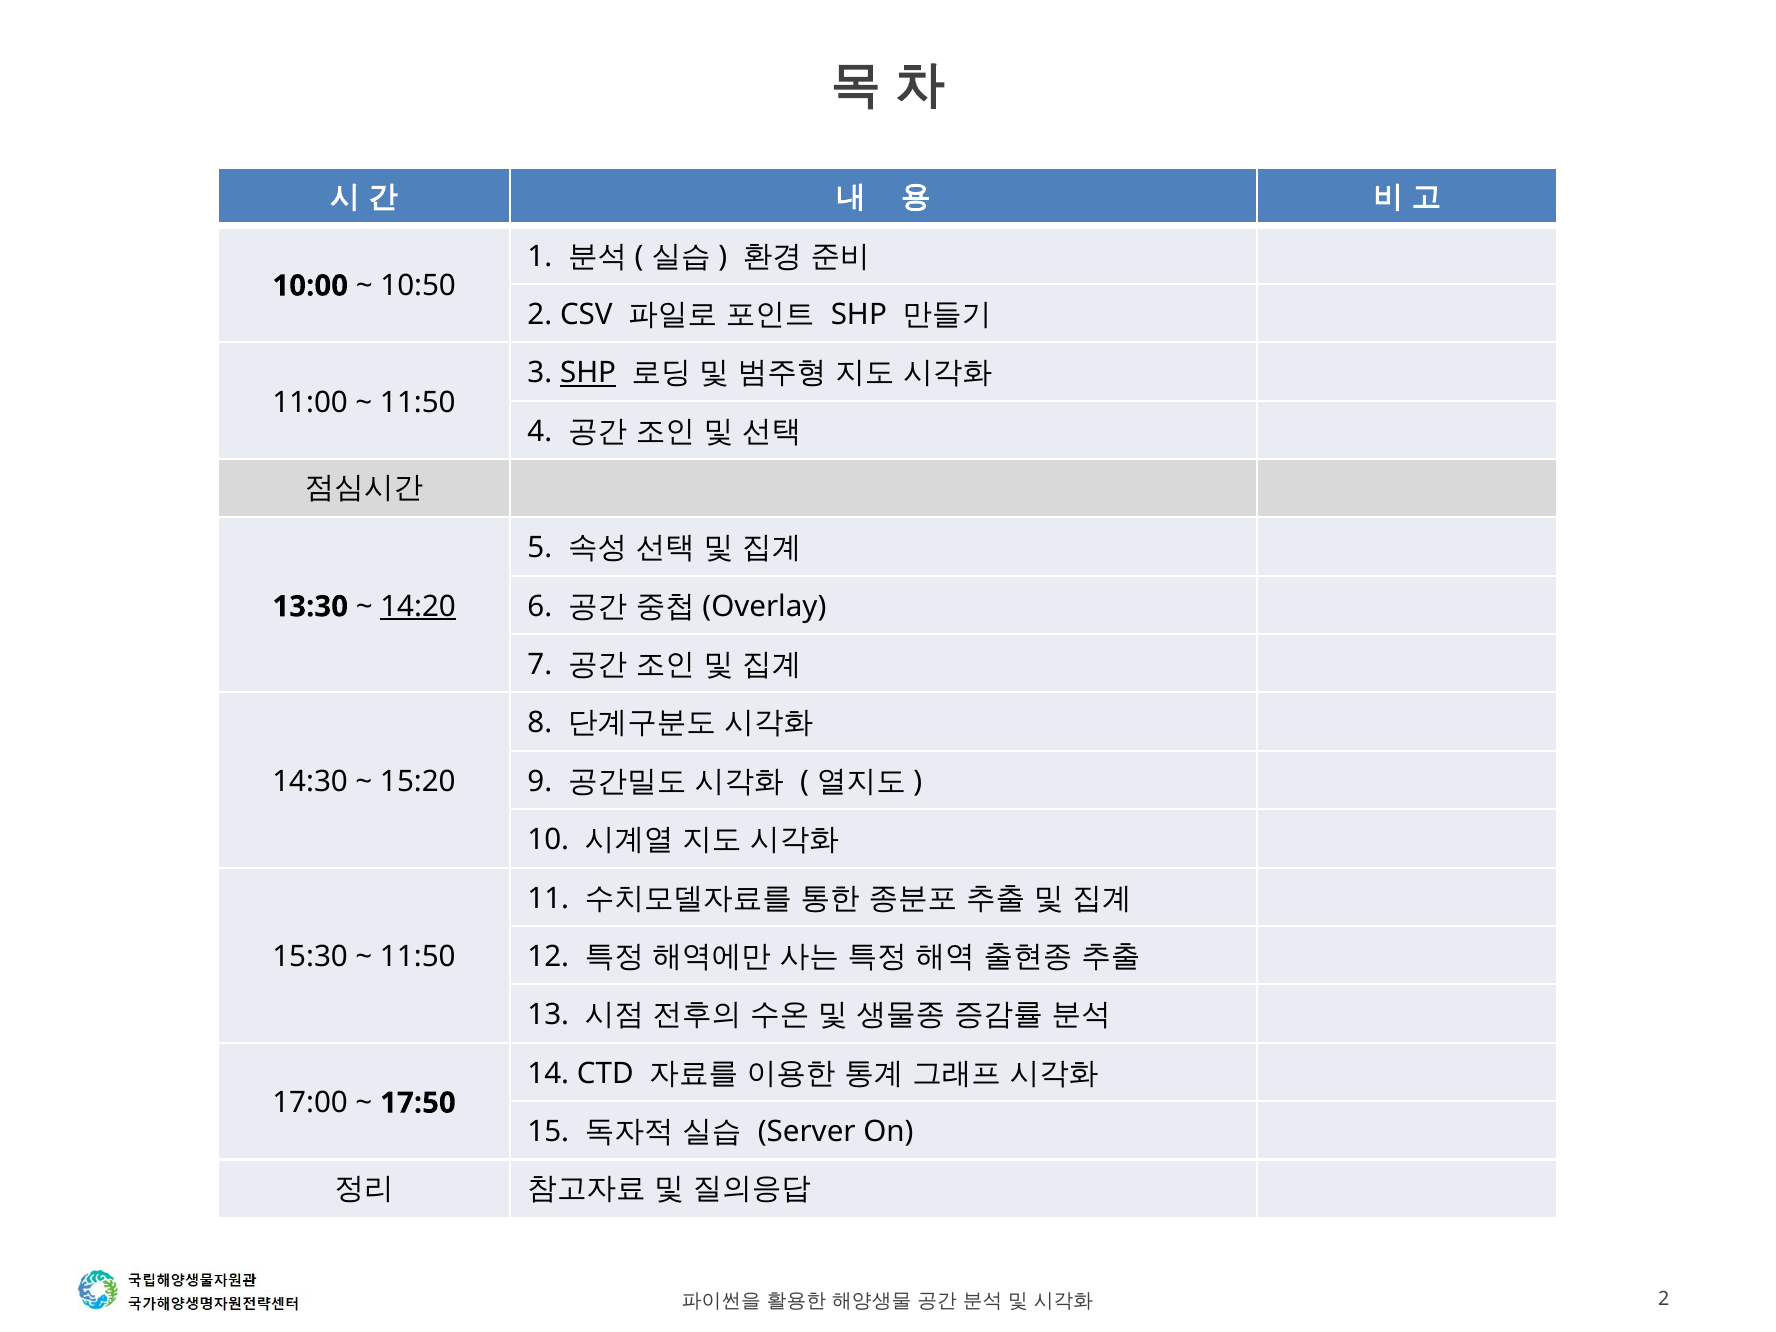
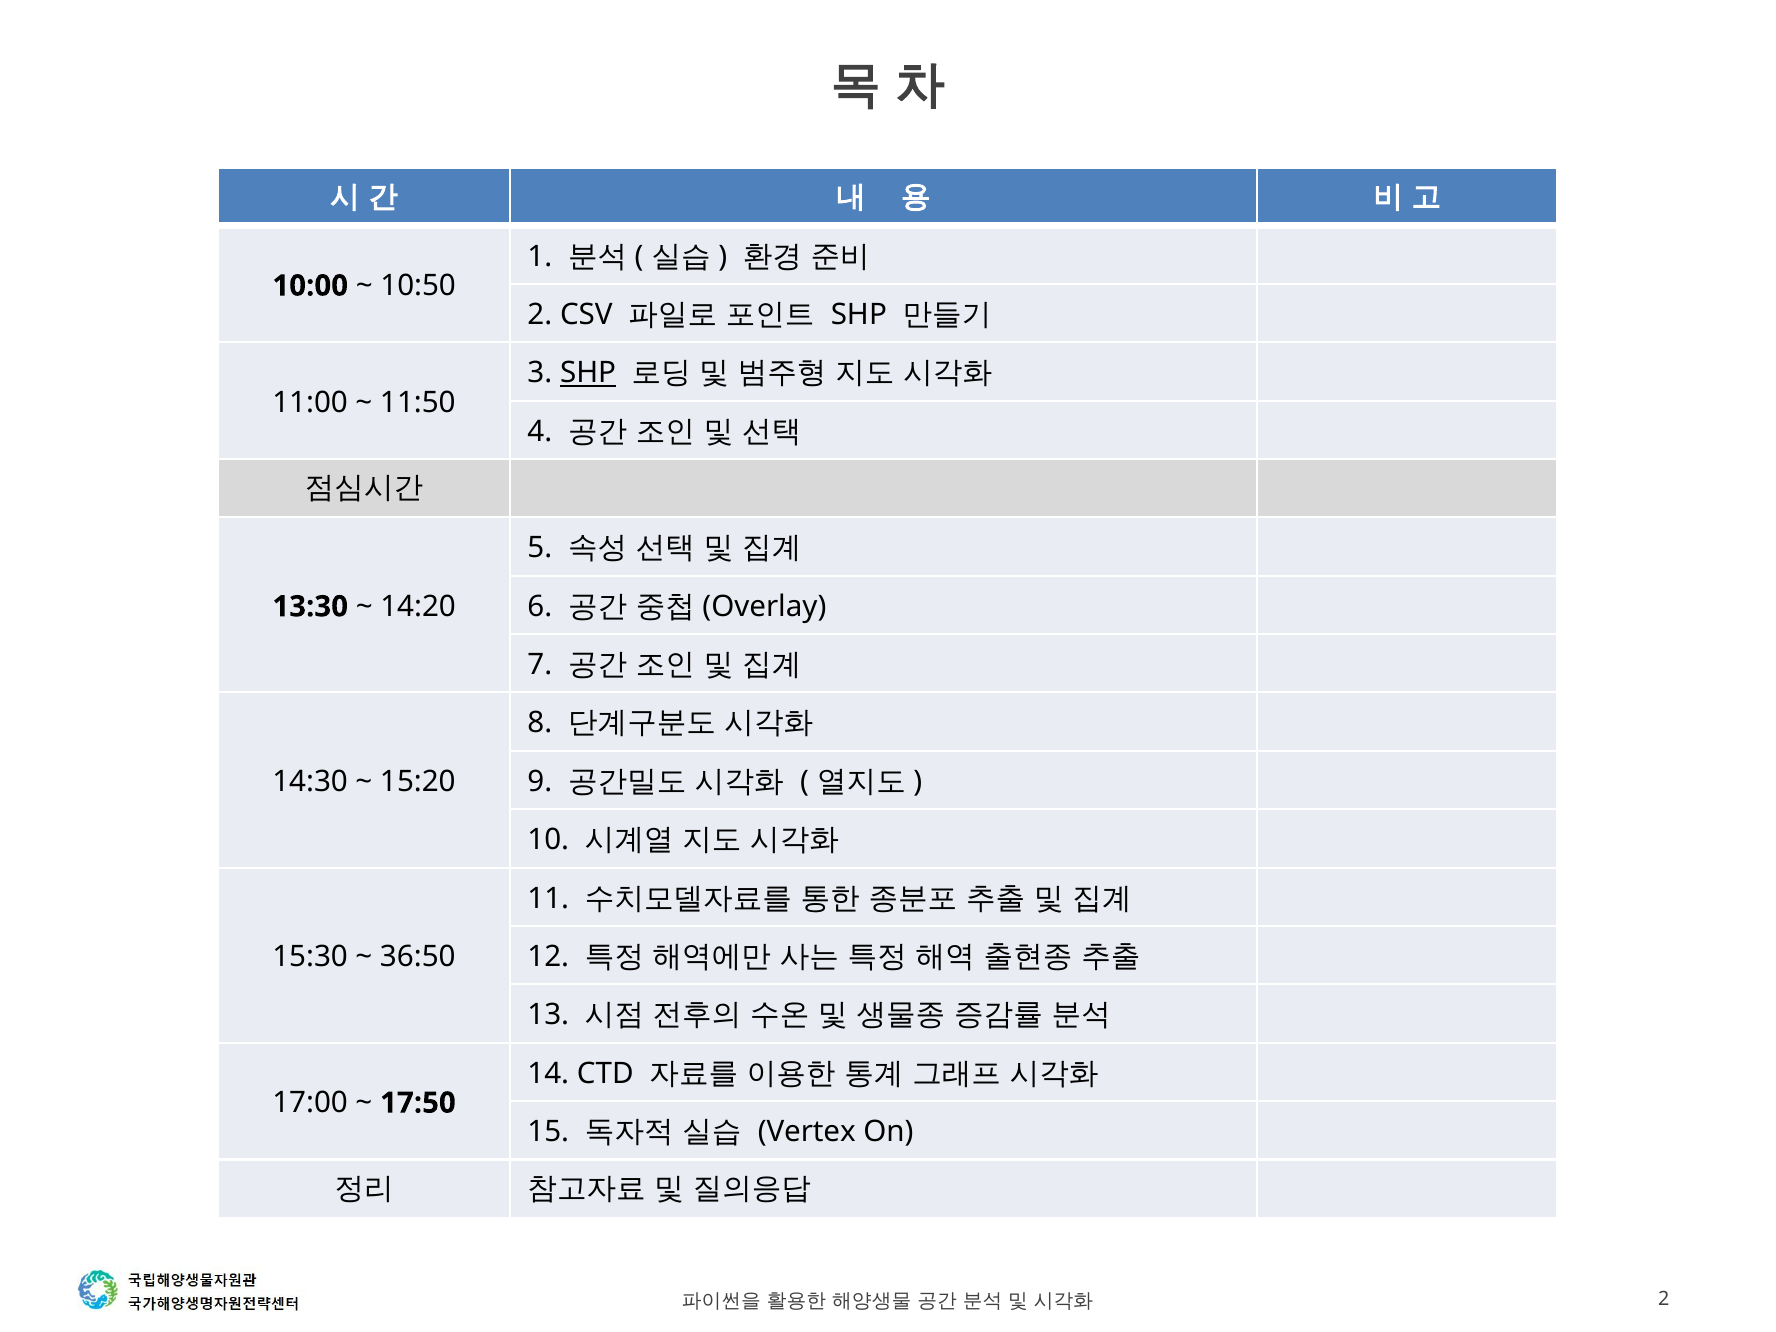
14:20 underline: present -> none
11:50 at (418, 957): 11:50 -> 36:50
Server: Server -> Vertex
